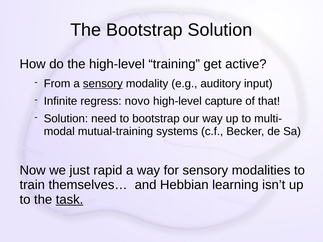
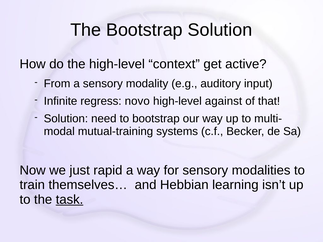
training: training -> context
sensory at (103, 84) underline: present -> none
capture: capture -> against
